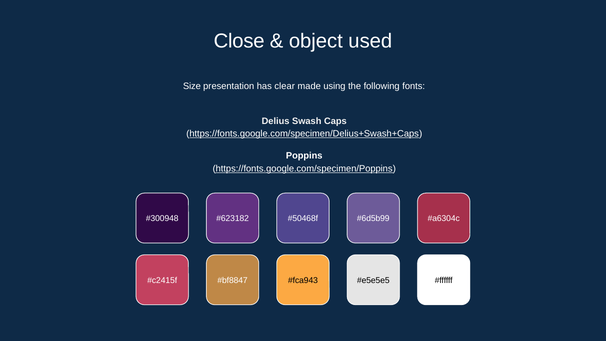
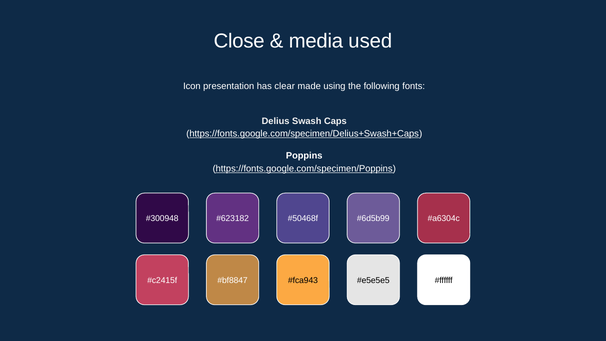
object: object -> media
Size: Size -> Icon
